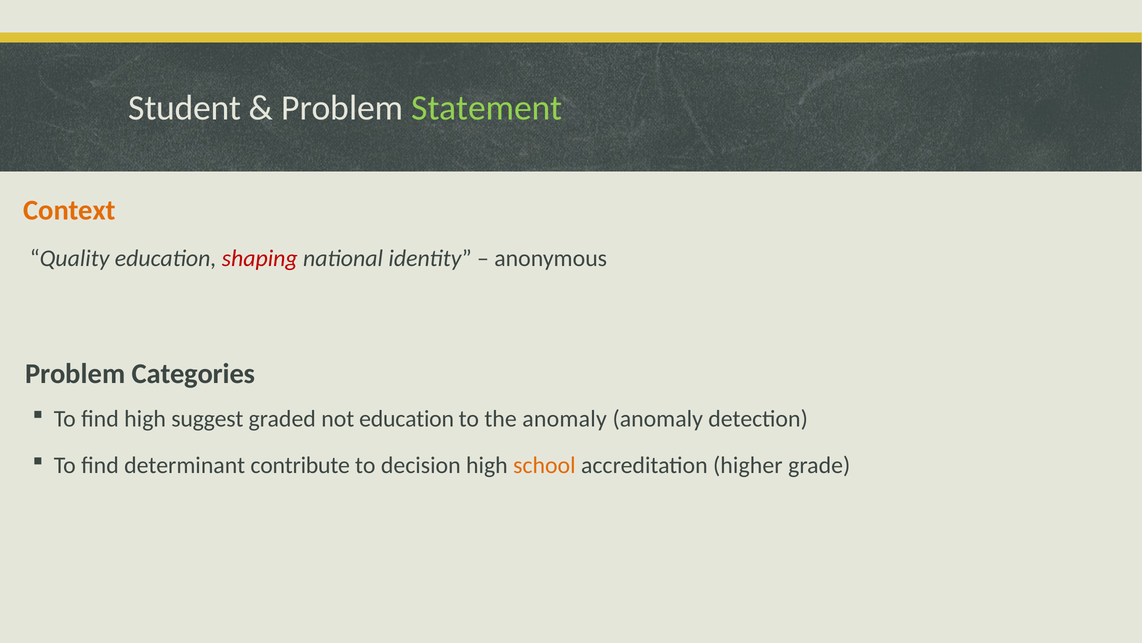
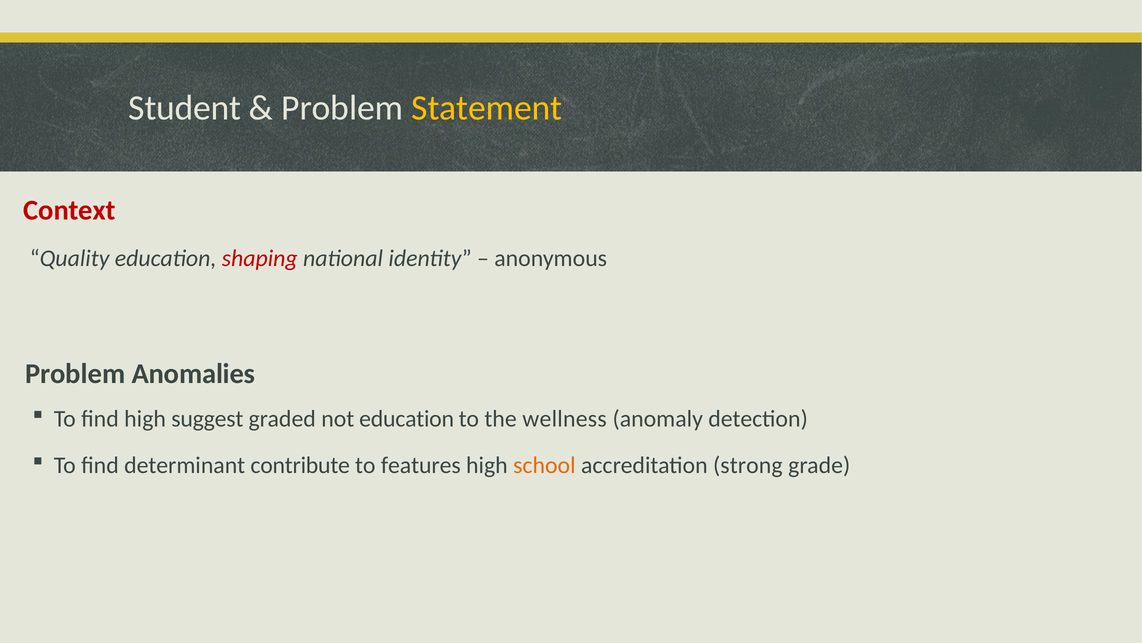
Statement colour: light green -> yellow
Context colour: orange -> red
Categories: Categories -> Anomalies
the anomaly: anomaly -> wellness
decision: decision -> features
higher: higher -> strong
